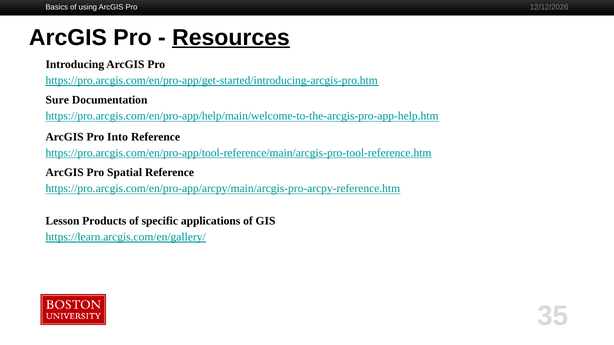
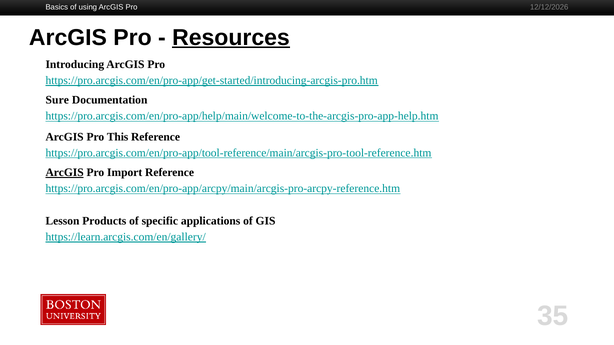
Into: Into -> This
ArcGIS at (65, 173) underline: none -> present
Spatial: Spatial -> Import
